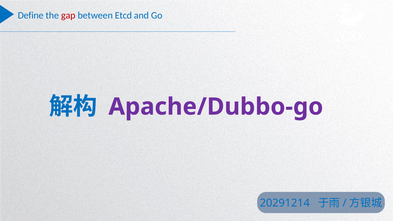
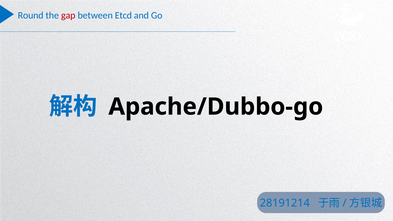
Define: Define -> Round
Apache/Dubbo-go colour: purple -> black
20291214: 20291214 -> 28191214
